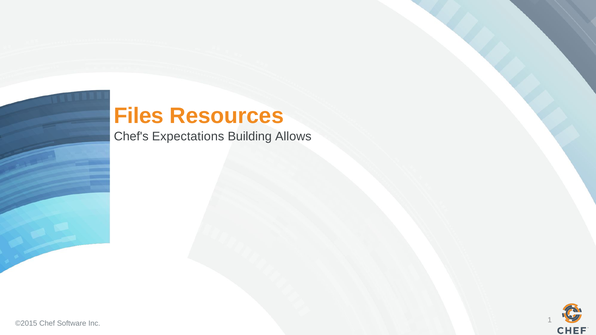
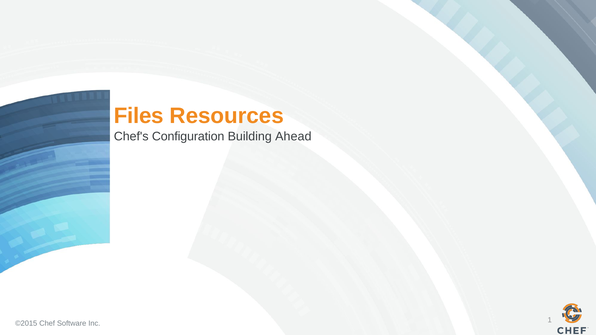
Expectations: Expectations -> Configuration
Allows: Allows -> Ahead
